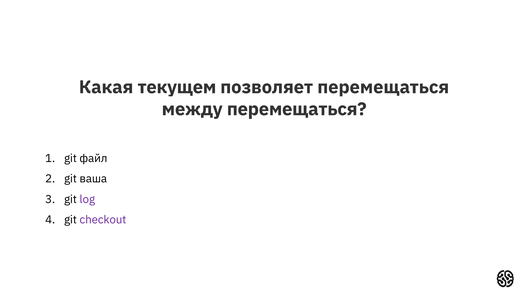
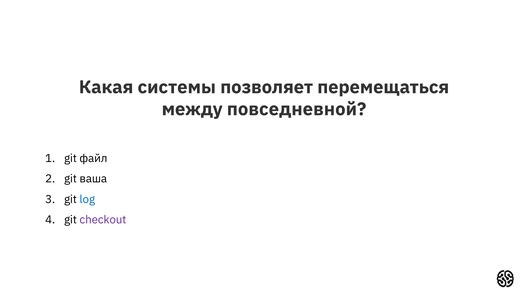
текущем: текущем -> системы
между перемещаться: перемещаться -> повседневной
log colour: purple -> blue
